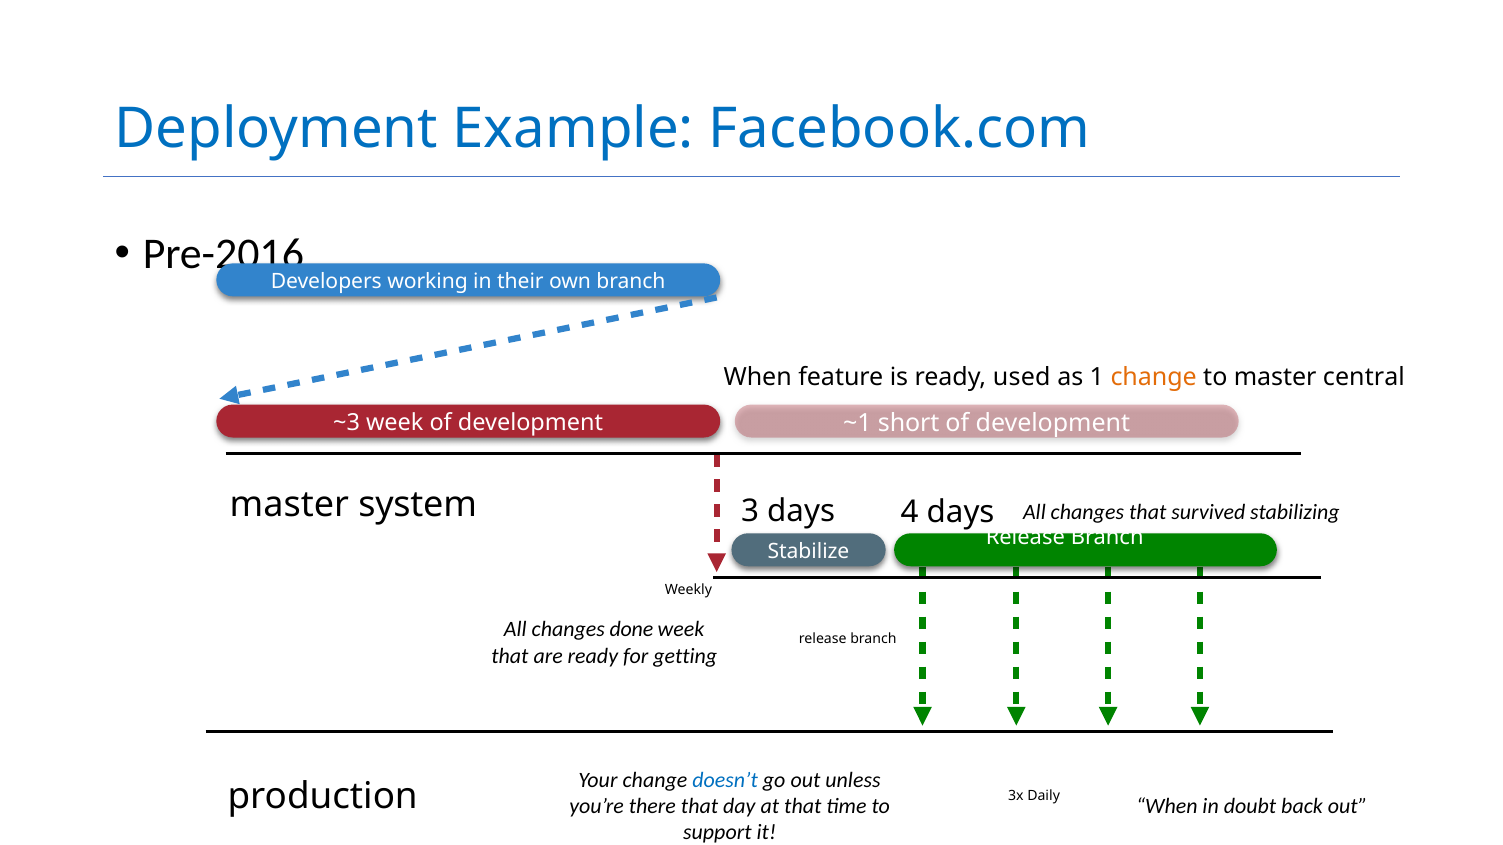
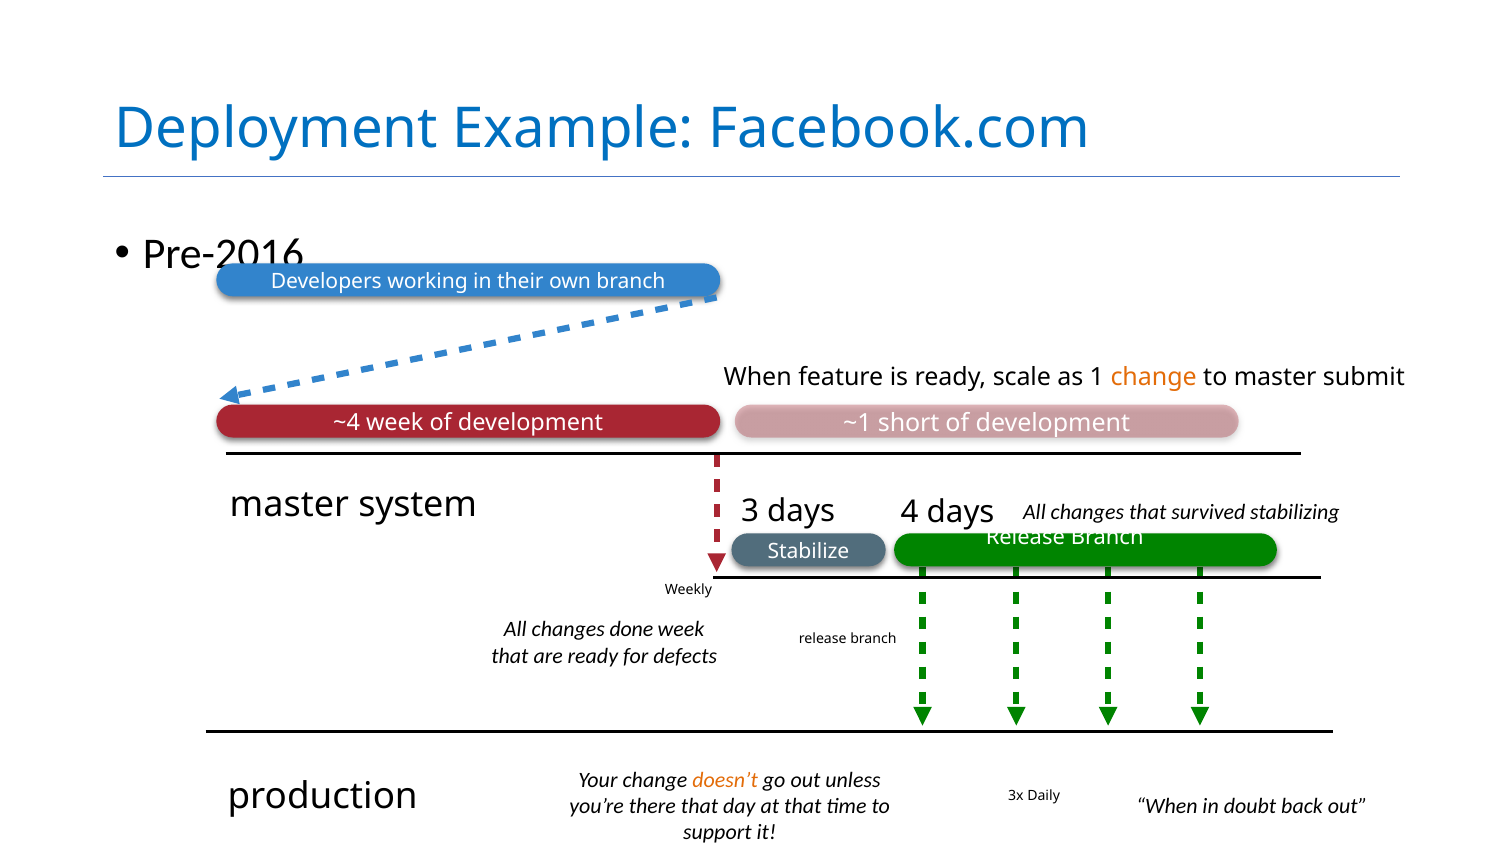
used: used -> scale
central: central -> submit
~3: ~3 -> ~4
getting: getting -> defects
doesn’t colour: blue -> orange
